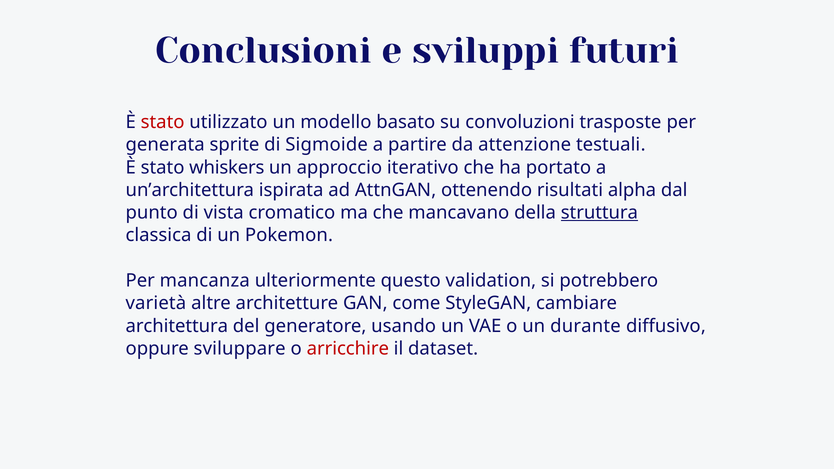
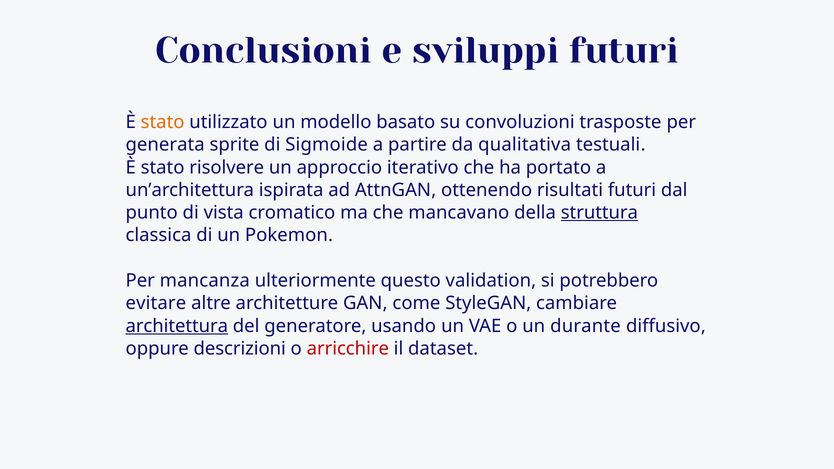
stato at (163, 122) colour: red -> orange
attenzione: attenzione -> qualitativa
whiskers: whiskers -> risolvere
risultati alpha: alpha -> futuri
varietà: varietà -> evitare
architettura underline: none -> present
sviluppare: sviluppare -> descrizioni
